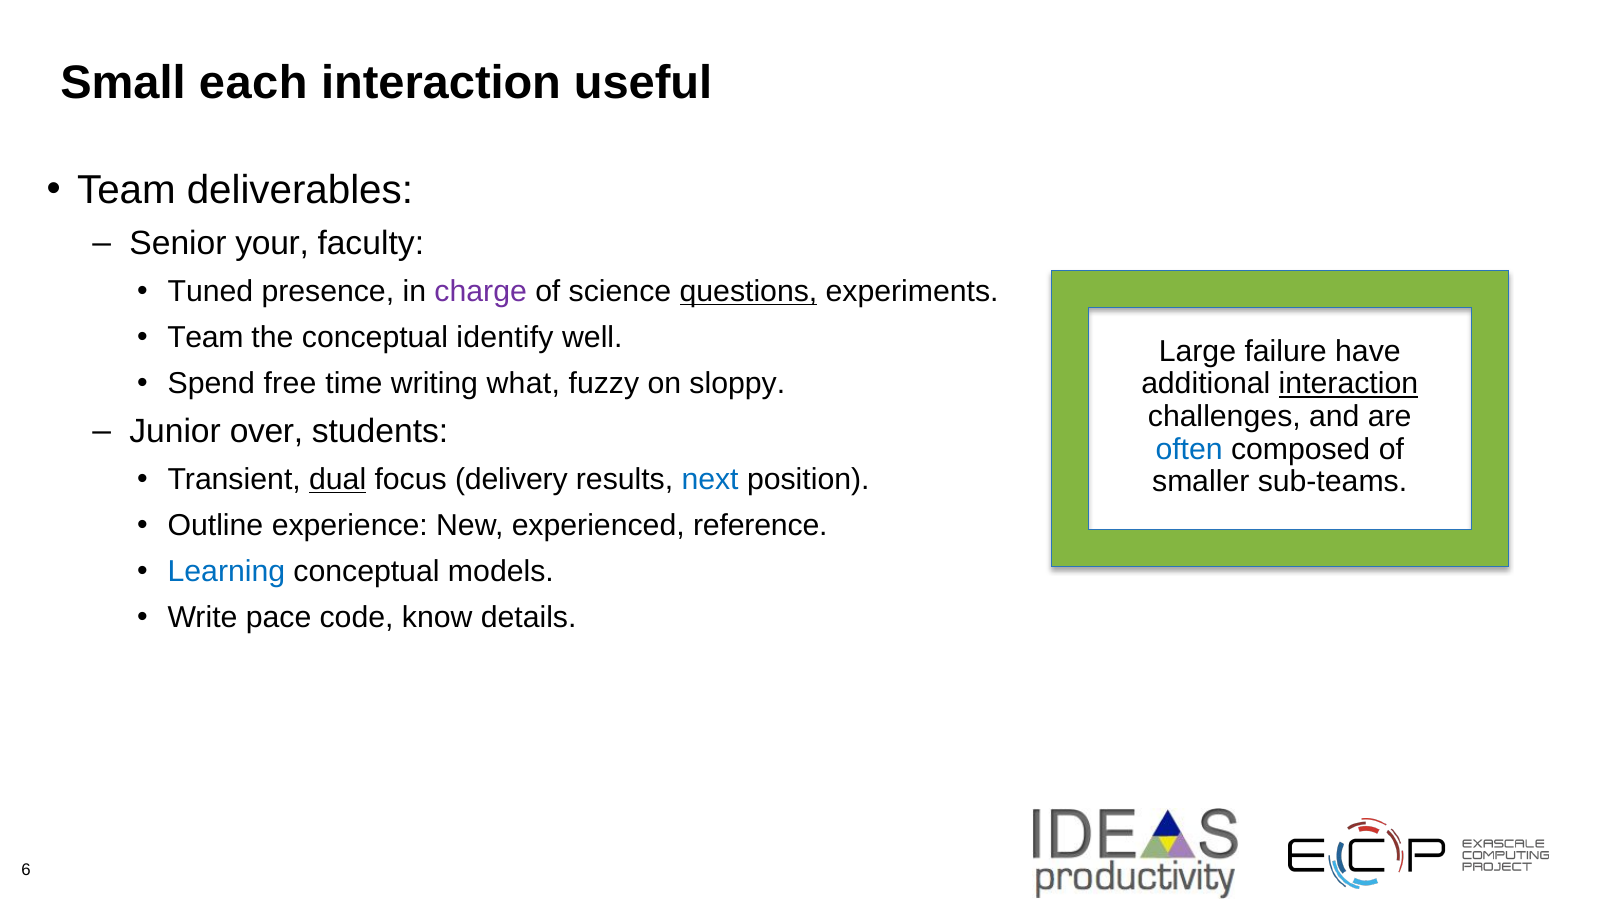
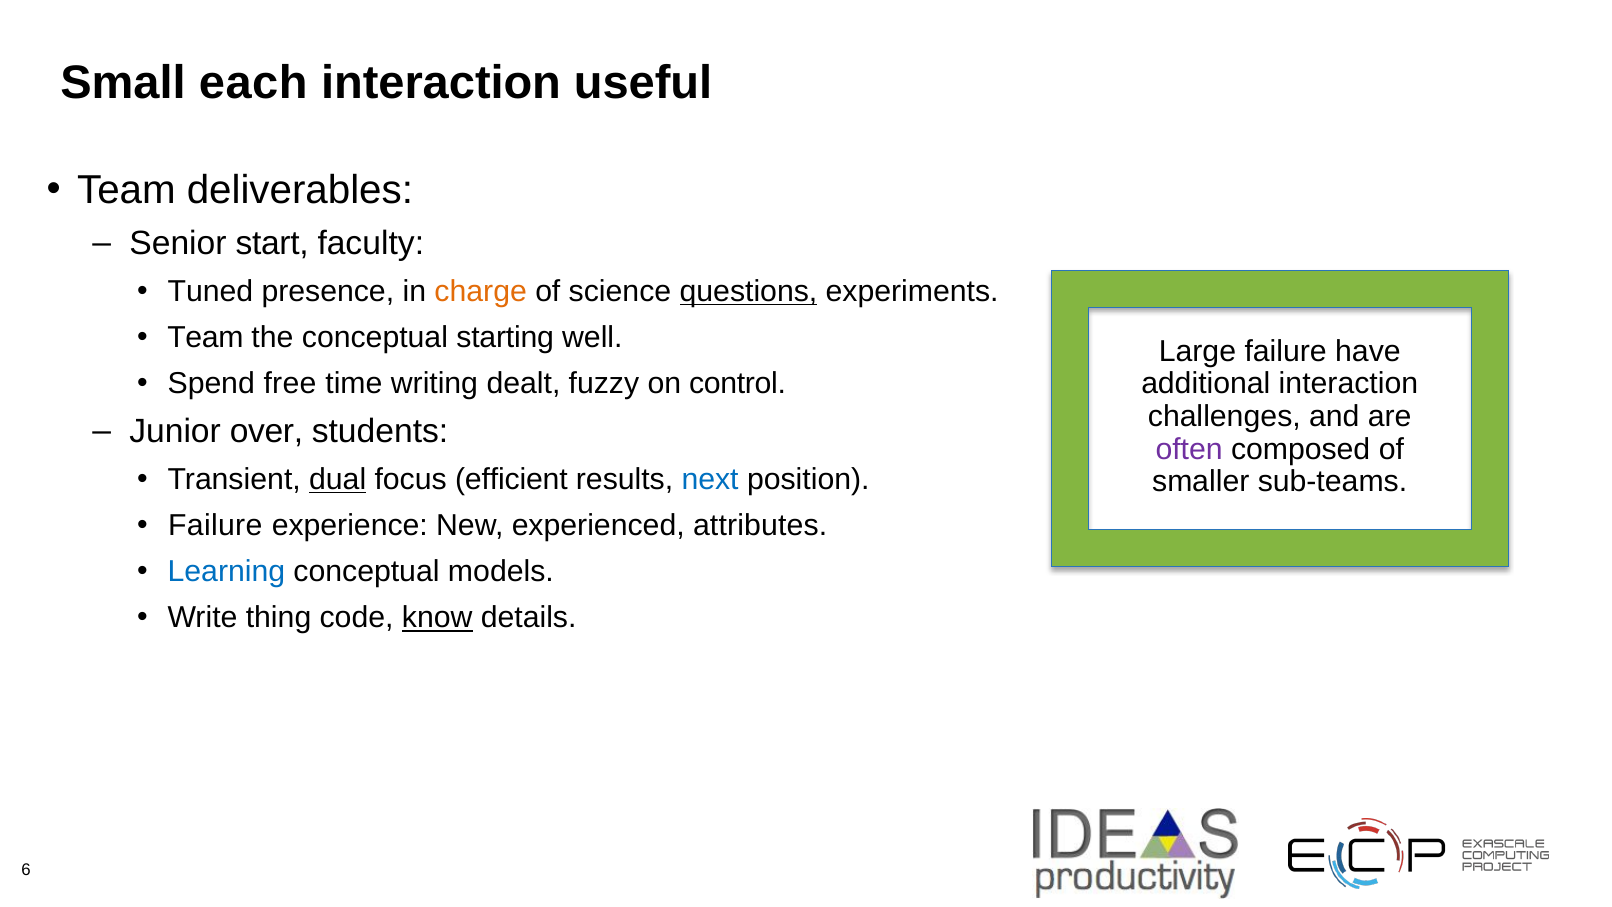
your: your -> start
charge colour: purple -> orange
identify: identify -> starting
what: what -> dealt
sloppy: sloppy -> control
interaction at (1348, 384) underline: present -> none
often colour: blue -> purple
delivery: delivery -> efficient
Outline at (215, 526): Outline -> Failure
reference: reference -> attributes
pace: pace -> thing
know underline: none -> present
